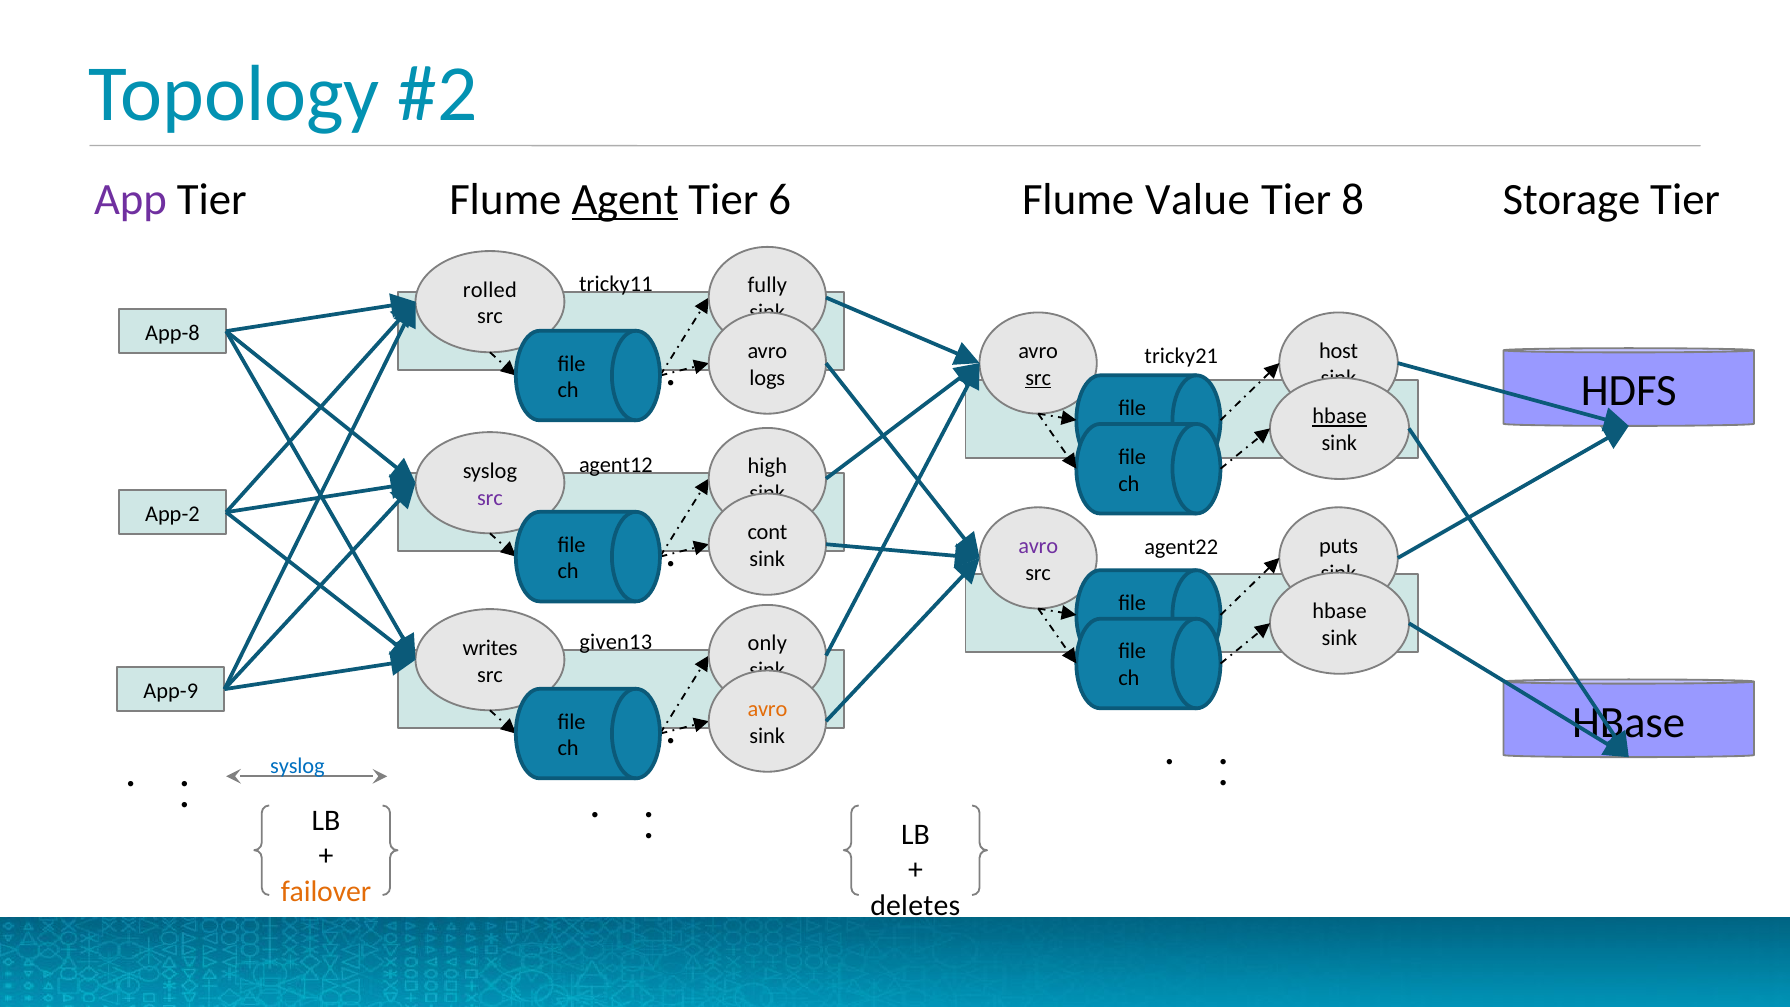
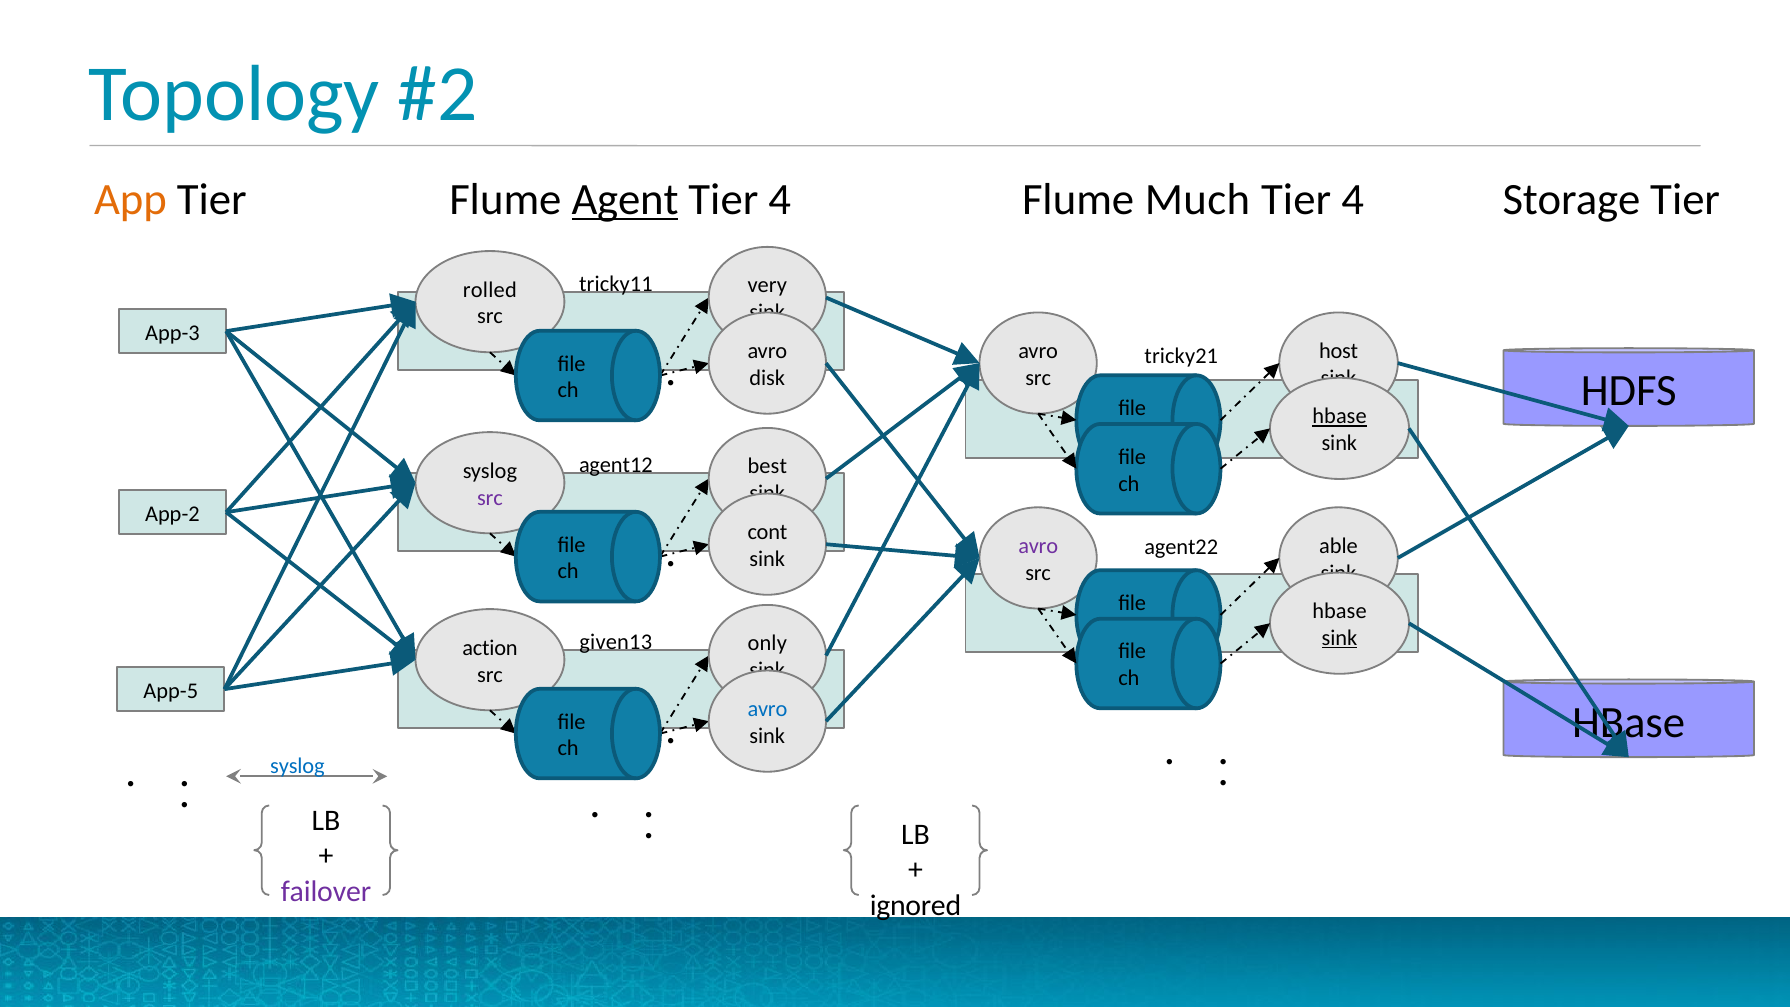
App colour: purple -> orange
6 at (780, 200): 6 -> 4
Value: Value -> Much
8 at (1353, 200): 8 -> 4
fully: fully -> very
App-8: App-8 -> App-3
logs: logs -> disk
src at (1038, 378) underline: present -> none
high: high -> best
puts: puts -> able
sink at (1339, 638) underline: none -> present
writes: writes -> action
App-9: App-9 -> App-5
avro at (767, 709) colour: orange -> blue
failover colour: orange -> purple
deletes: deletes -> ignored
